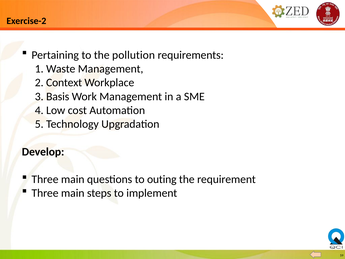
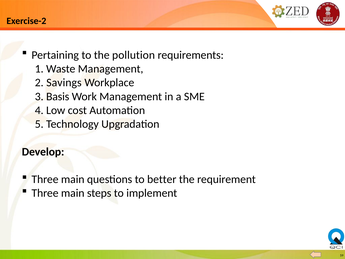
Context: Context -> Savings
outing: outing -> better
